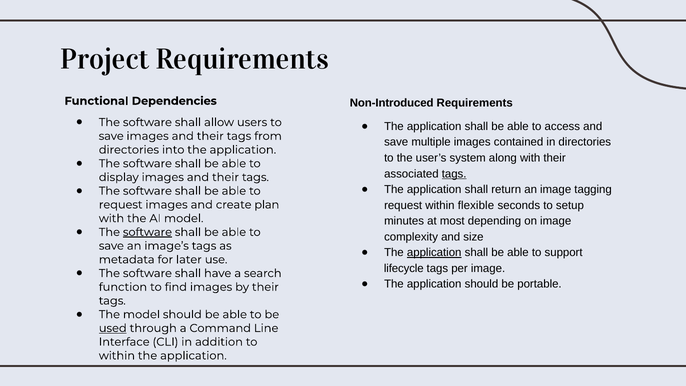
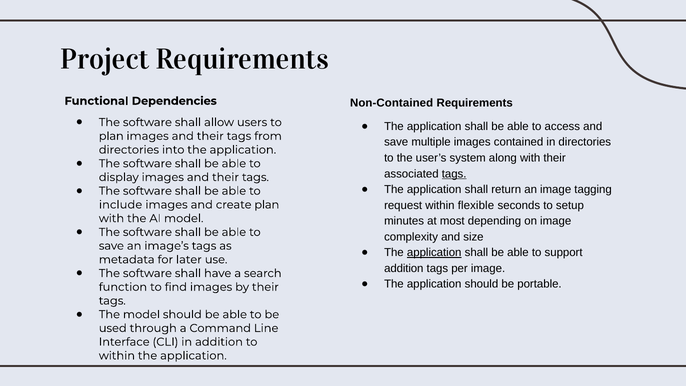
Non-Introduced: Non-Introduced -> Non-Contained
save at (111, 136): save -> plan
request at (121, 205): request -> include
software at (147, 232) underline: present -> none
lifecycle at (404, 268): lifecycle -> addition
used underline: present -> none
